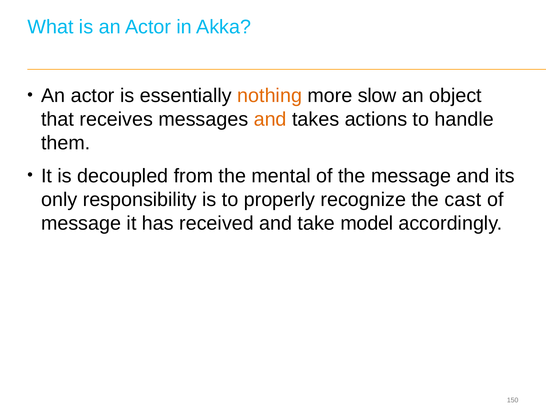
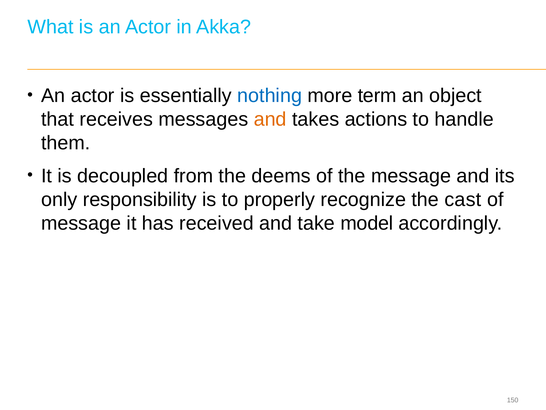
nothing colour: orange -> blue
slow: slow -> term
mental: mental -> deems
